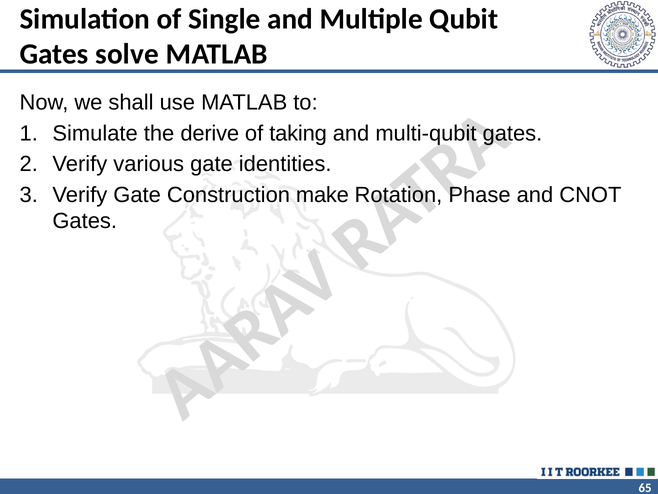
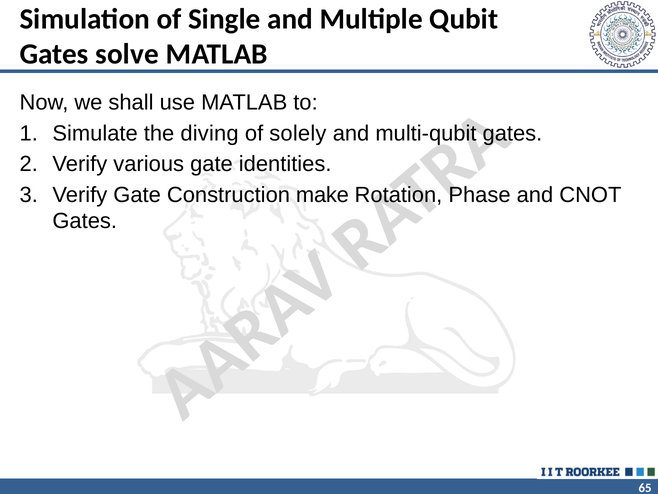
derive: derive -> diving
taking: taking -> solely
